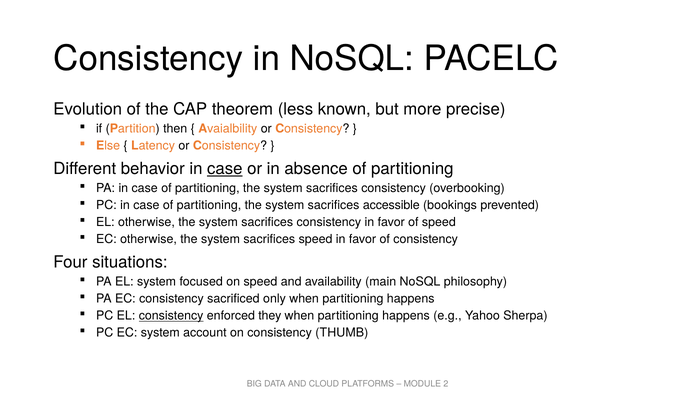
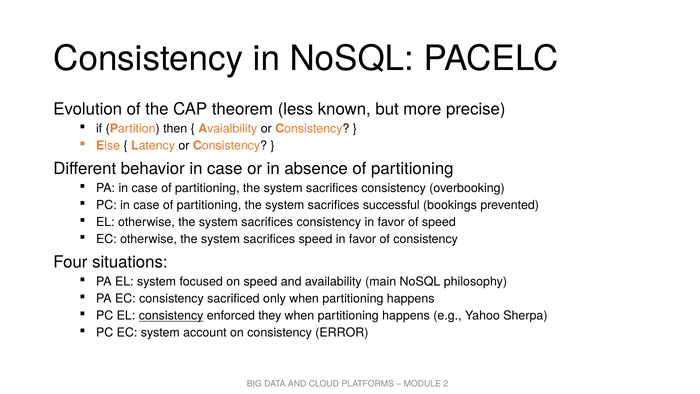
case at (225, 169) underline: present -> none
accessible: accessible -> successful
THUMB: THUMB -> ERROR
